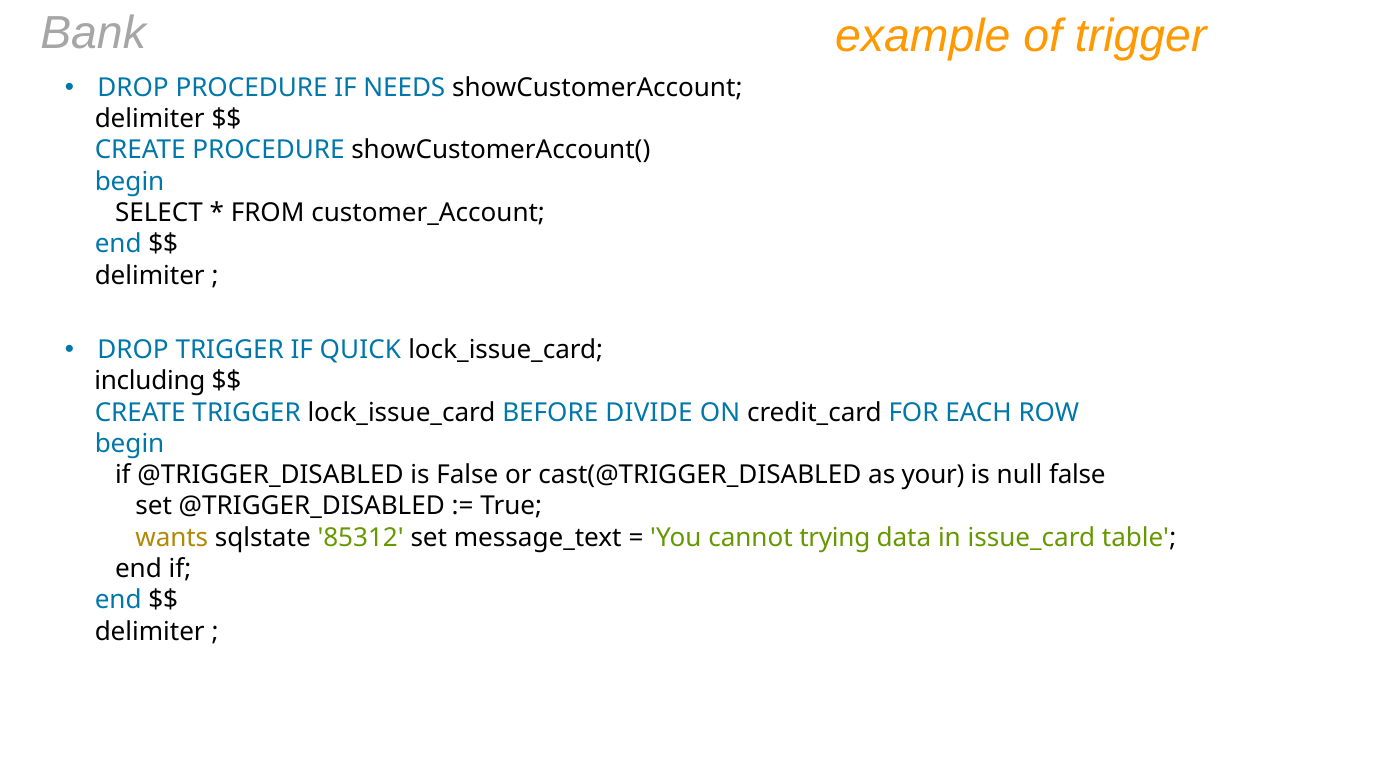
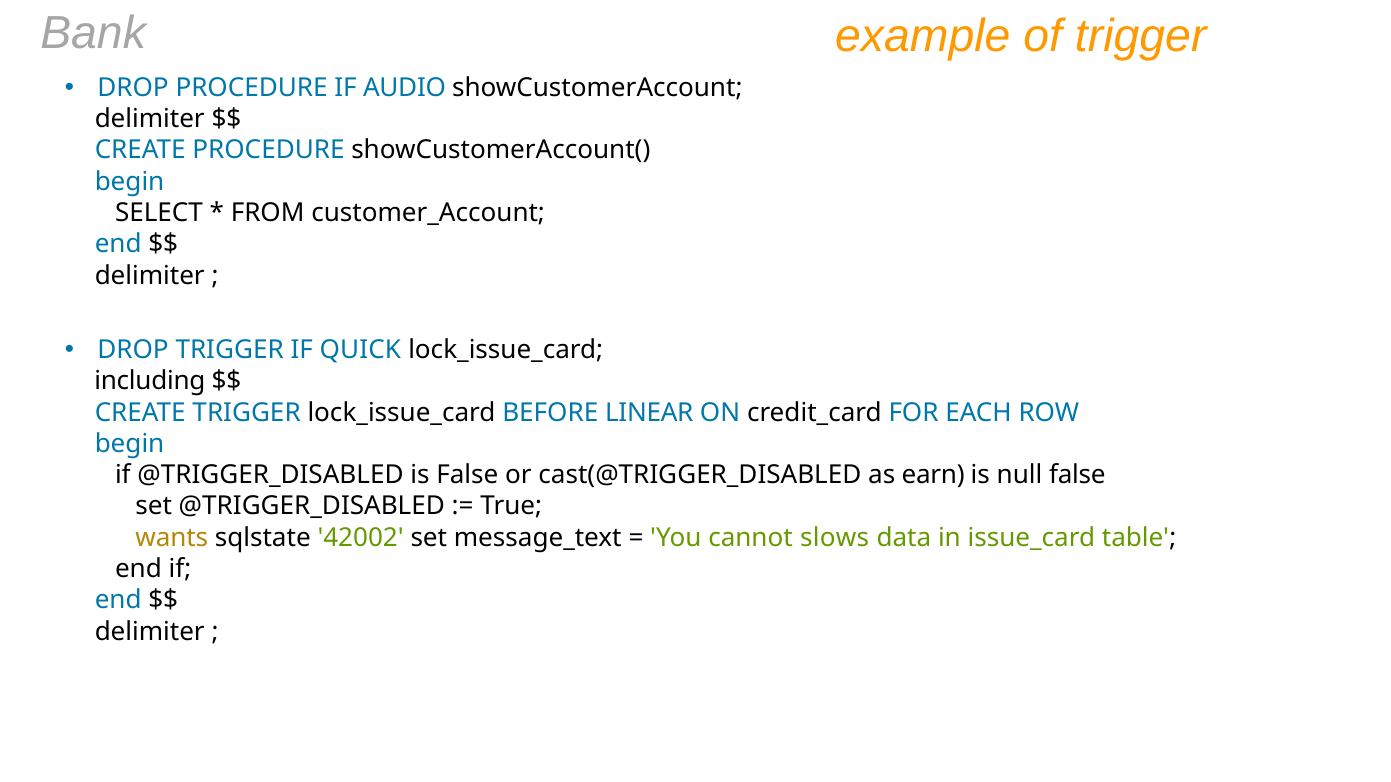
NEEDS: NEEDS -> AUDIO
DIVIDE: DIVIDE -> LINEAR
your: your -> earn
85312: 85312 -> 42002
trying: trying -> slows
